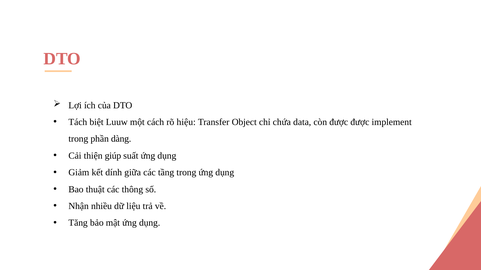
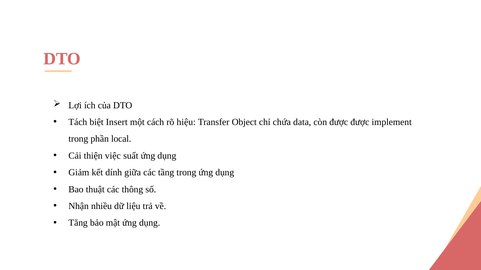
Luuw: Luuw -> Insert
dàng: dàng -> local
giúp: giúp -> việc
